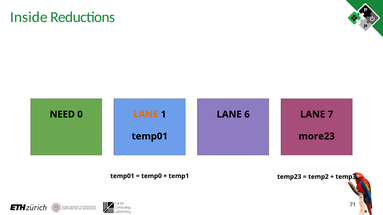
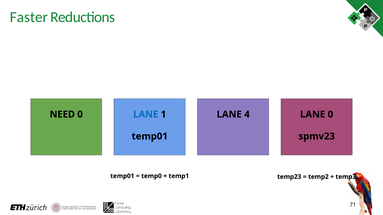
Inside: Inside -> Faster
LANE at (146, 115) colour: orange -> blue
6: 6 -> 4
LANE 7: 7 -> 0
more23: more23 -> spmv23
